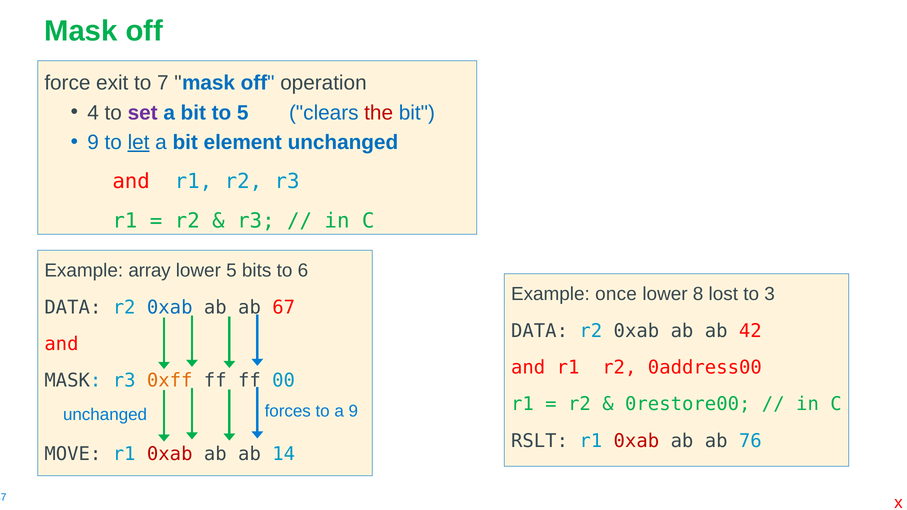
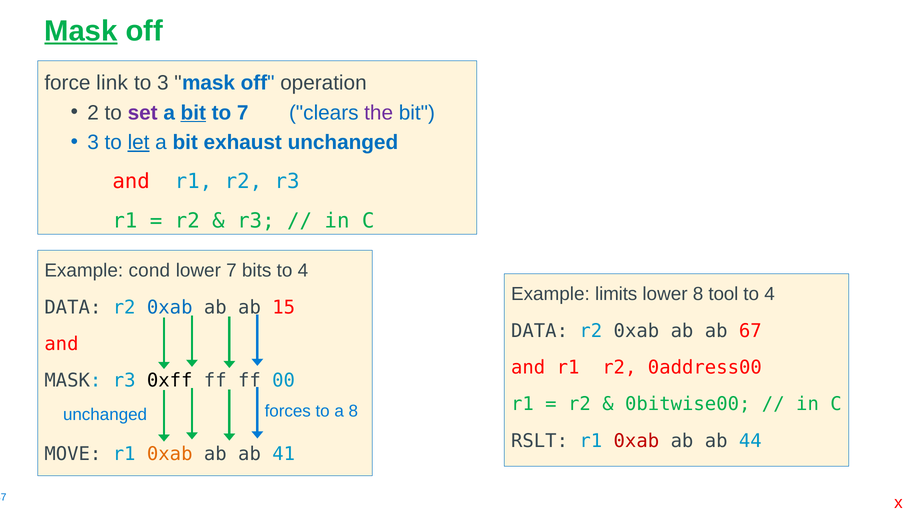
Mask at (81, 31) underline: none -> present
exit: exit -> link
to 7: 7 -> 3
4: 4 -> 2
bit at (193, 113) underline: none -> present
to 5: 5 -> 7
the colour: red -> purple
9 at (93, 142): 9 -> 3
element: element -> exhaust
array: array -> cond
lower 5: 5 -> 7
bits to 6: 6 -> 4
once: once -> limits
lost: lost -> tool
3 at (770, 294): 3 -> 4
67: 67 -> 15
42: 42 -> 67
0xff colour: orange -> black
0restore00: 0restore00 -> 0bitwise00
a 9: 9 -> 8
76: 76 -> 44
0xab at (170, 454) colour: red -> orange
14: 14 -> 41
